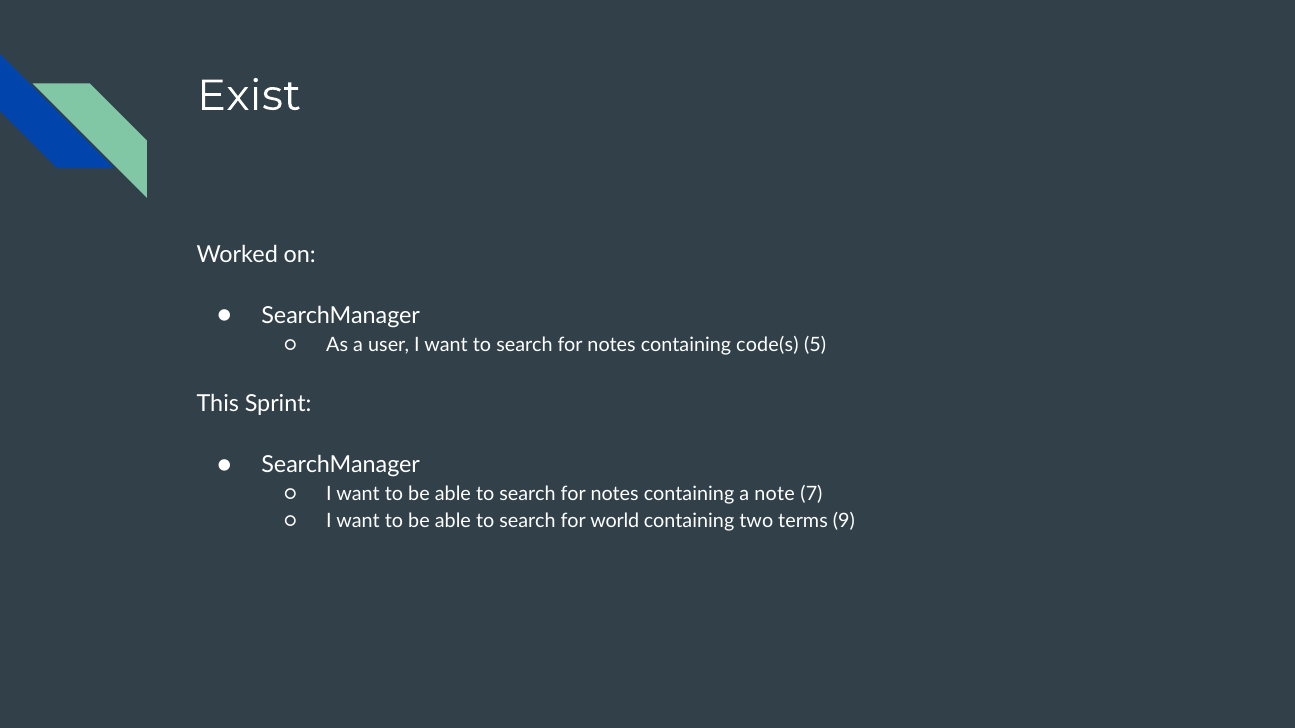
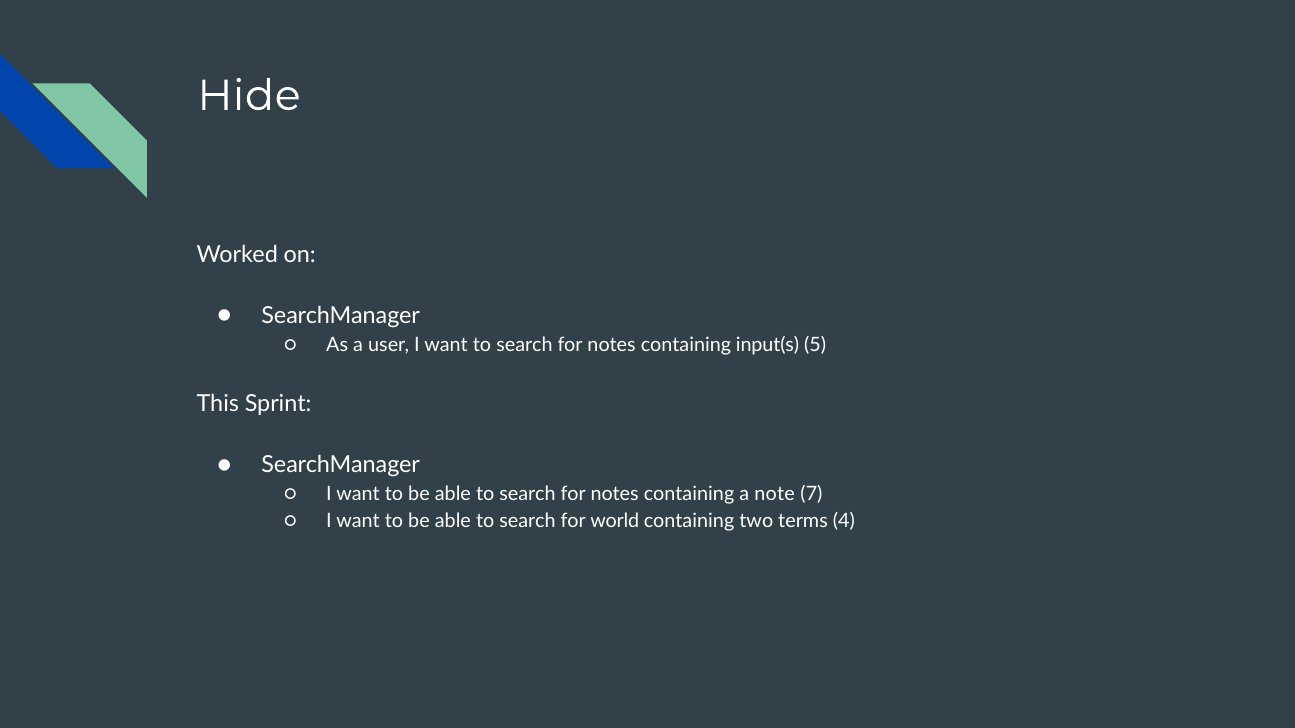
Exist: Exist -> Hide
code(s: code(s -> input(s
9: 9 -> 4
